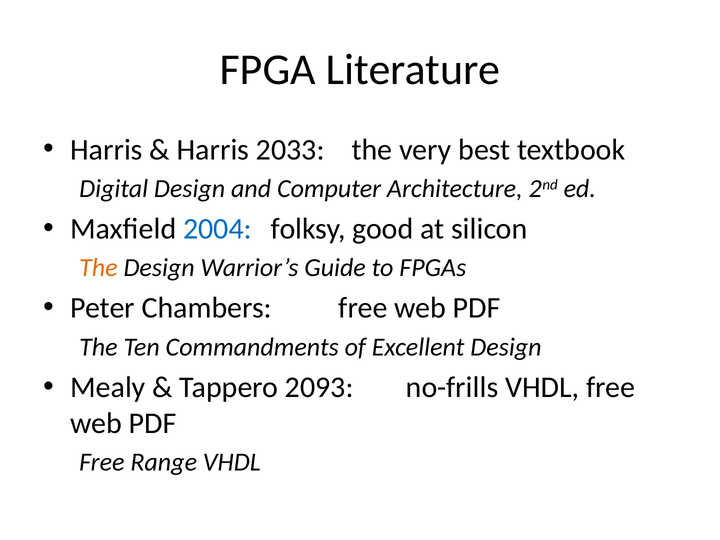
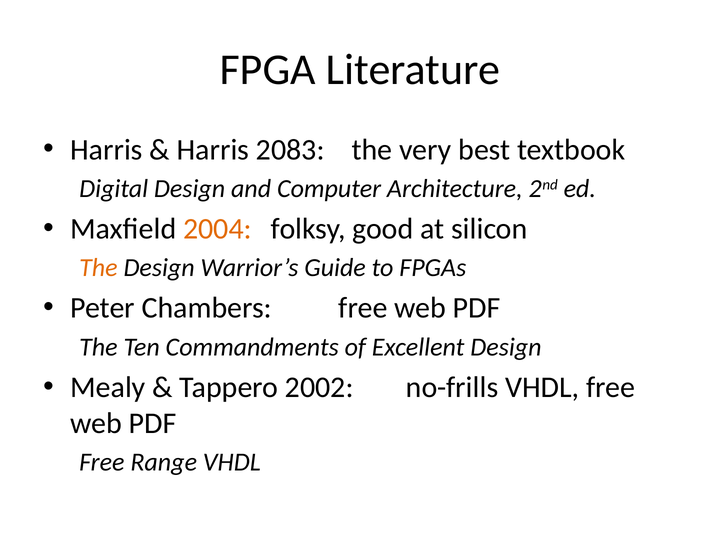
2033: 2033 -> 2083
2004 colour: blue -> orange
2093: 2093 -> 2002
